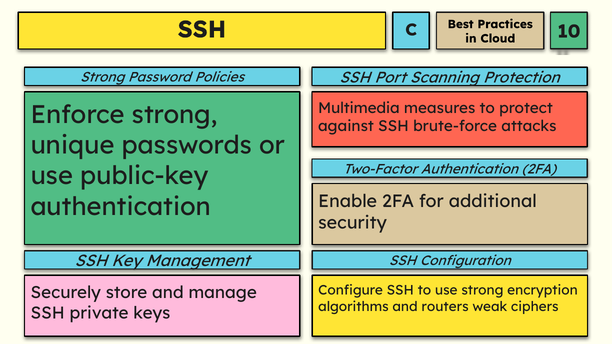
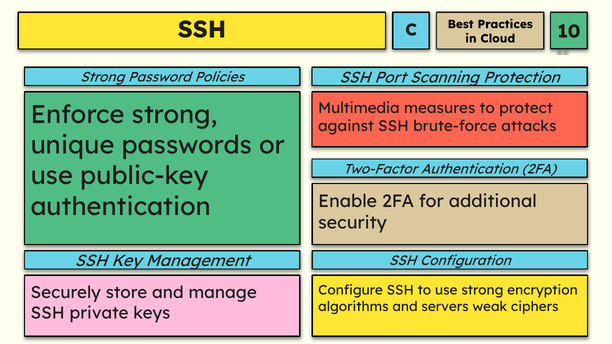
routers: routers -> servers
